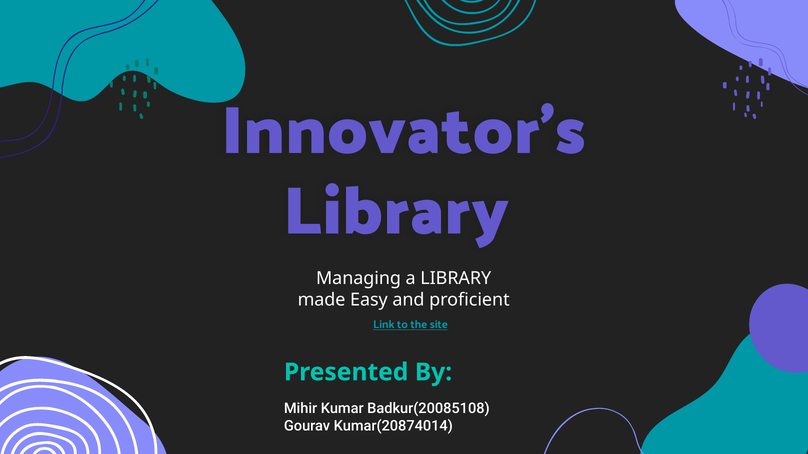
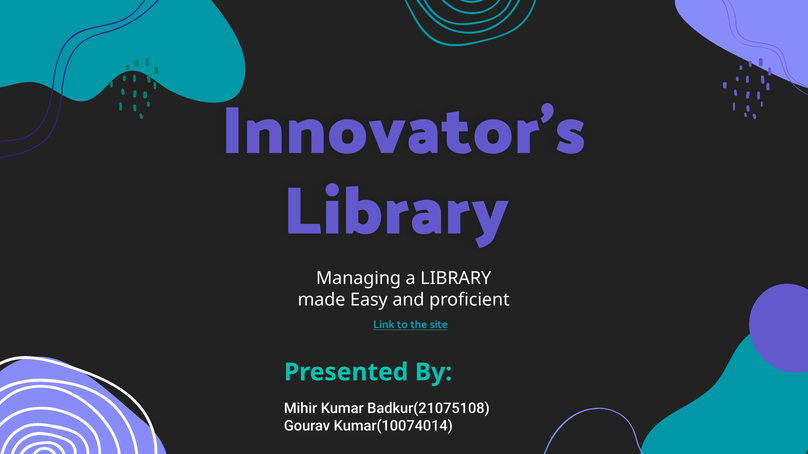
Badkur(20085108: Badkur(20085108 -> Badkur(21075108
Kumar(20874014: Kumar(20874014 -> Kumar(10074014
